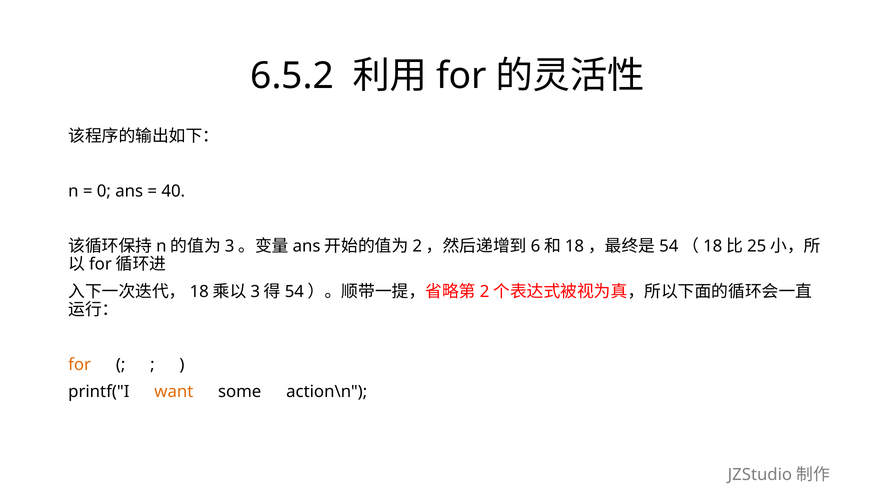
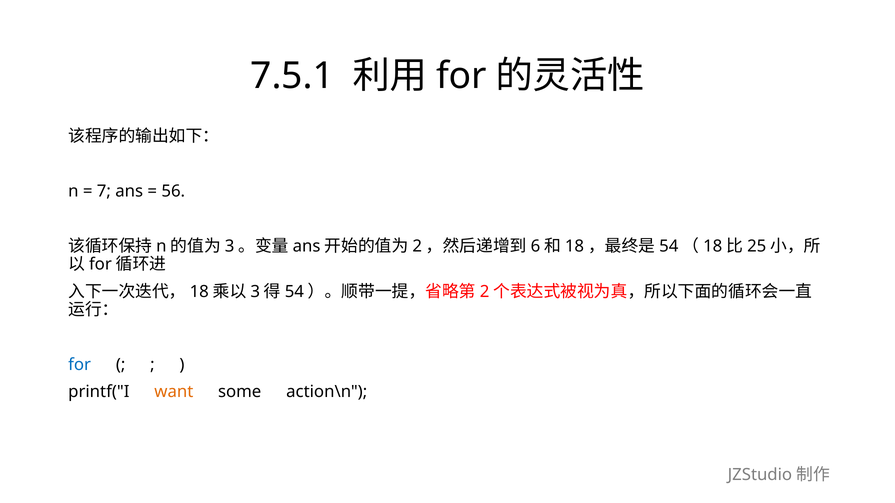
6.5.2: 6.5.2 -> 7.5.1
0: 0 -> 7
40: 40 -> 56
for at (80, 365) colour: orange -> blue
